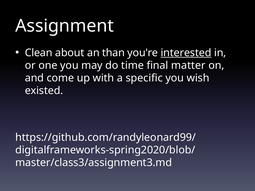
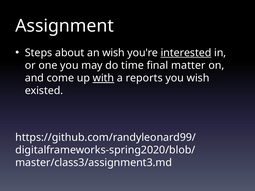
Clean: Clean -> Steps
an than: than -> wish
with underline: none -> present
specific: specific -> reports
